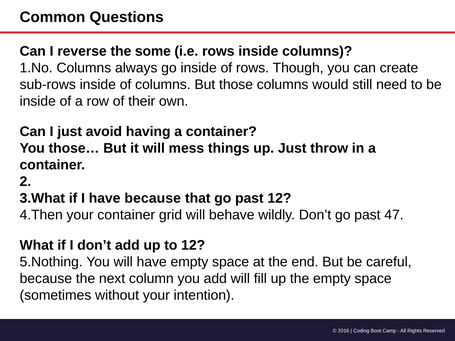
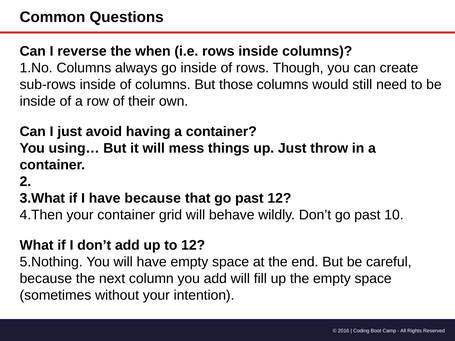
some: some -> when
those…: those… -> using…
47: 47 -> 10
